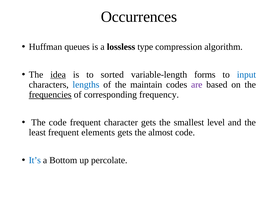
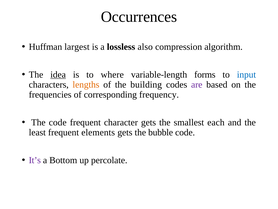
queues: queues -> largest
type: type -> also
sorted: sorted -> where
lengths colour: blue -> orange
maintain: maintain -> building
frequencies underline: present -> none
level: level -> each
almost: almost -> bubble
It’s colour: blue -> purple
